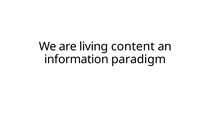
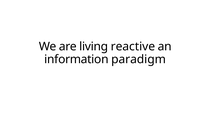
content: content -> reactive
